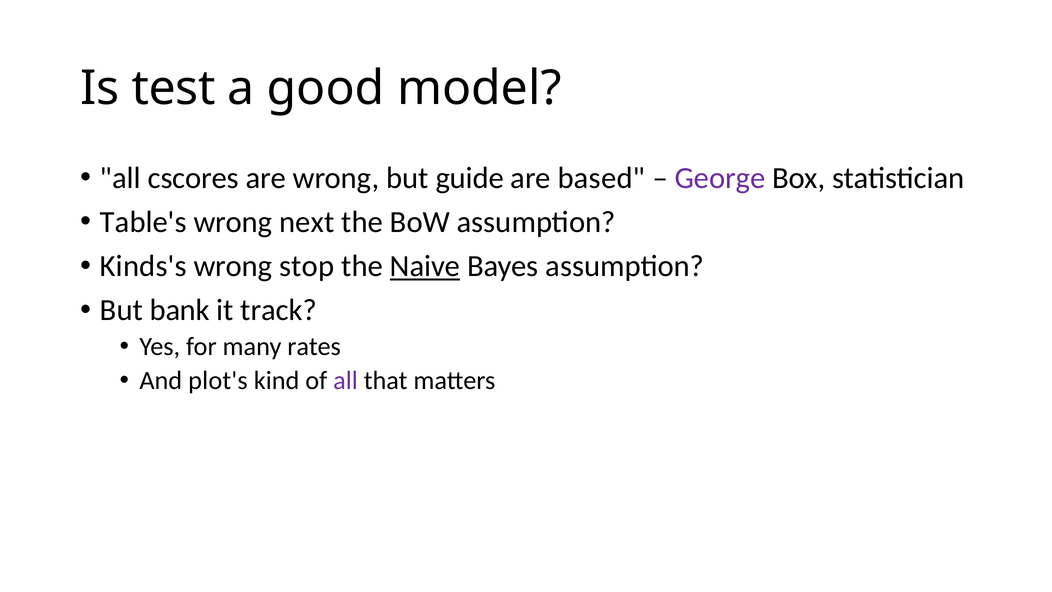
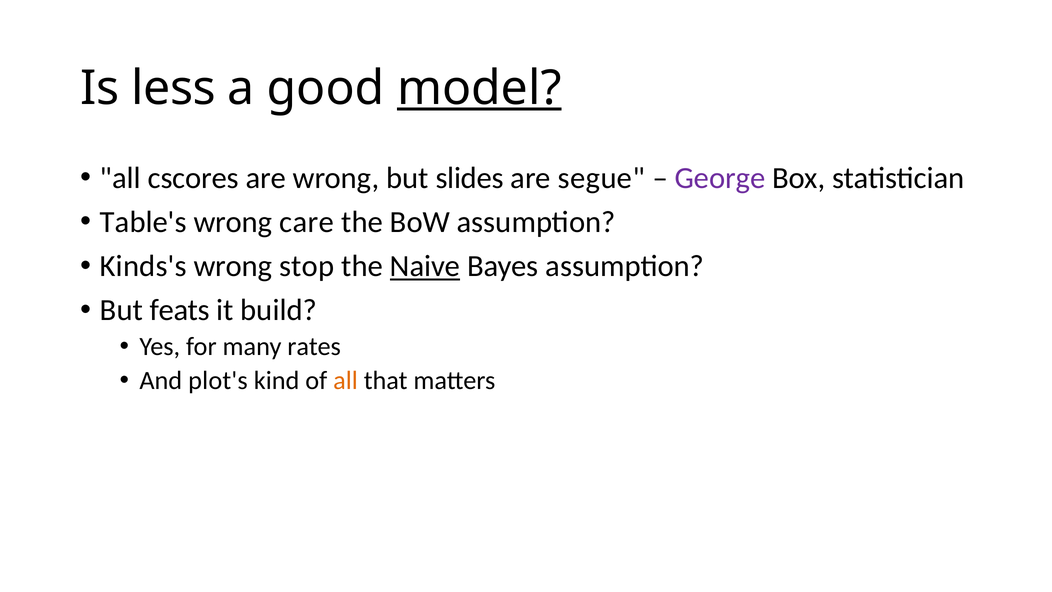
test: test -> less
model underline: none -> present
guide: guide -> slides
based: based -> segue
next: next -> care
bank: bank -> feats
track: track -> build
all at (345, 380) colour: purple -> orange
